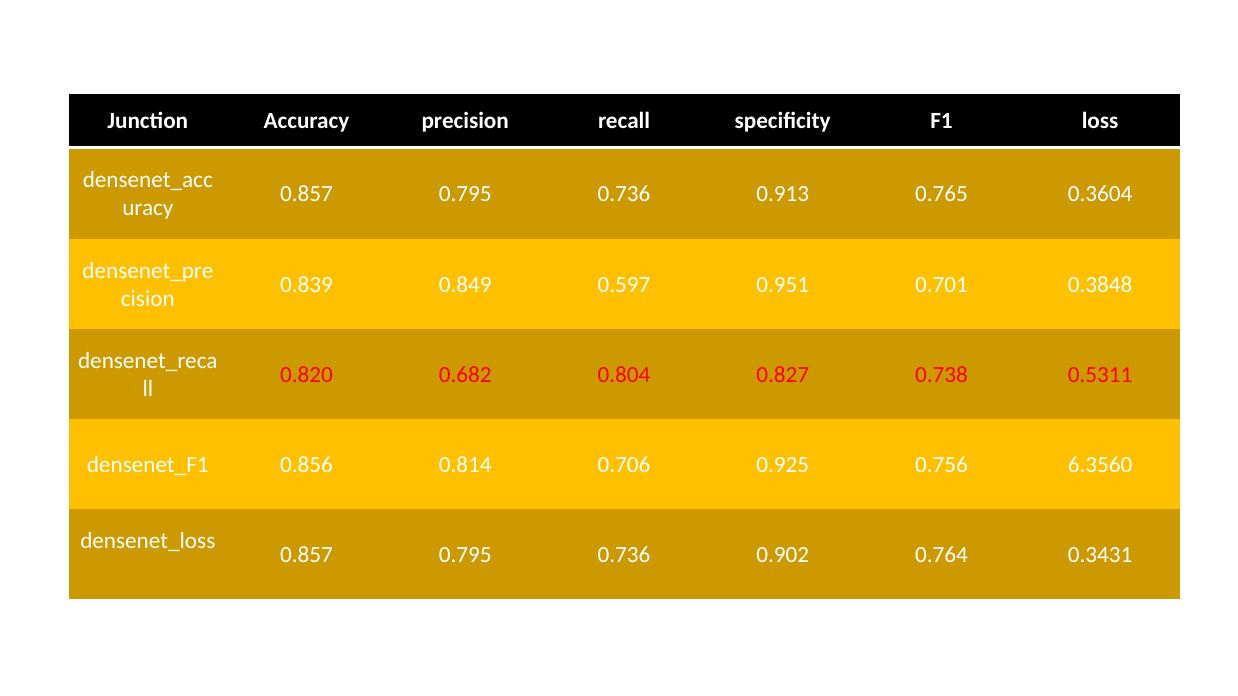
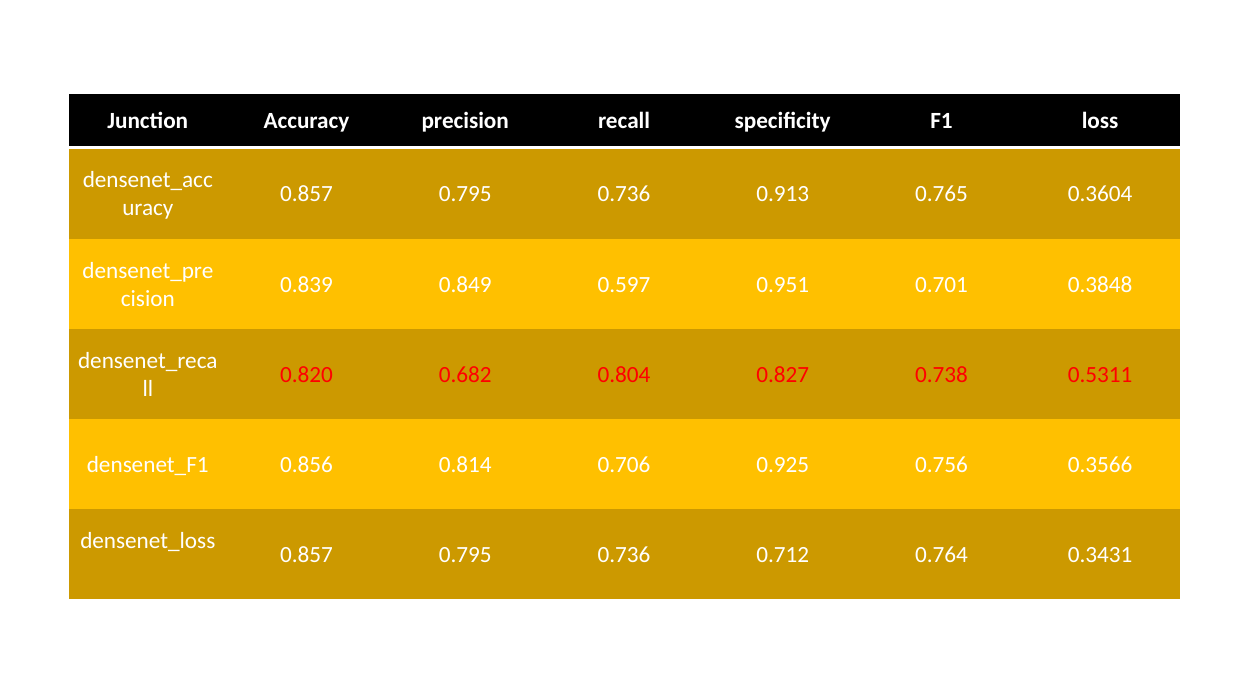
6.3560: 6.3560 -> 0.3566
0.902: 0.902 -> 0.712
